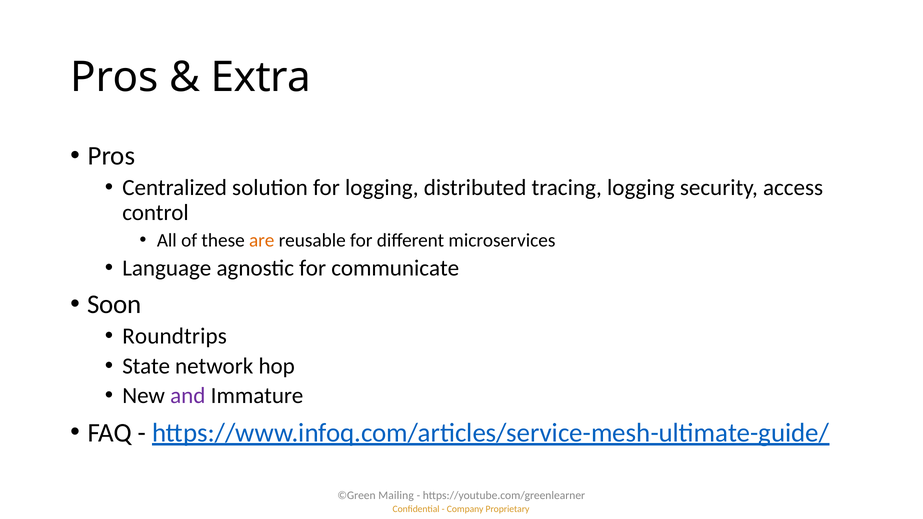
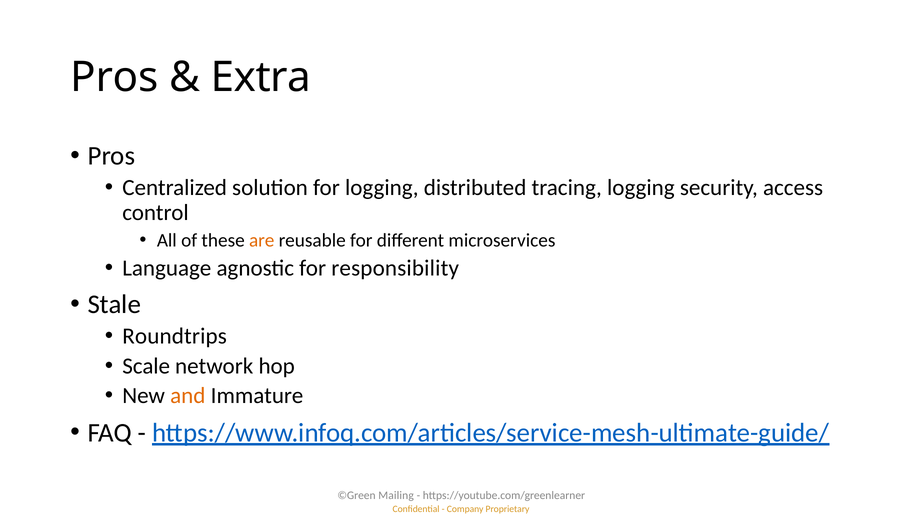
communicate: communicate -> responsibility
Soon: Soon -> Stale
State: State -> Scale
and colour: purple -> orange
